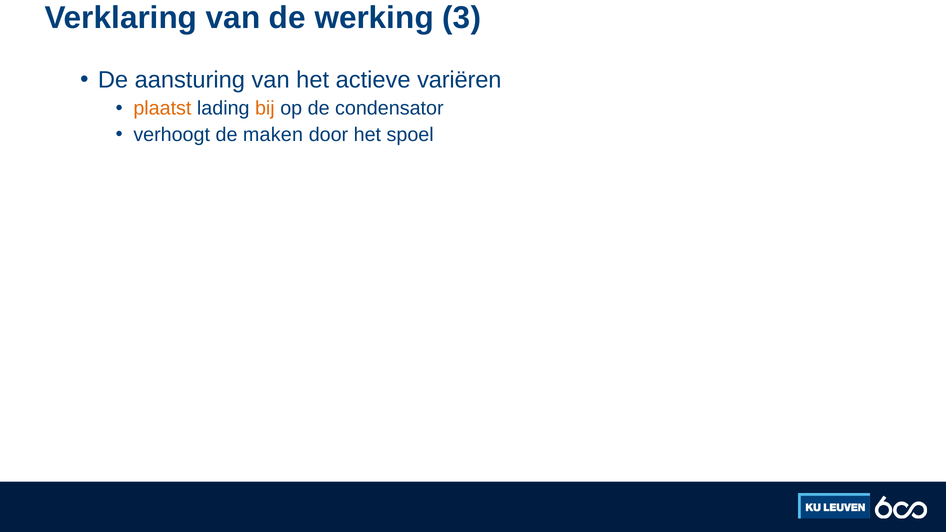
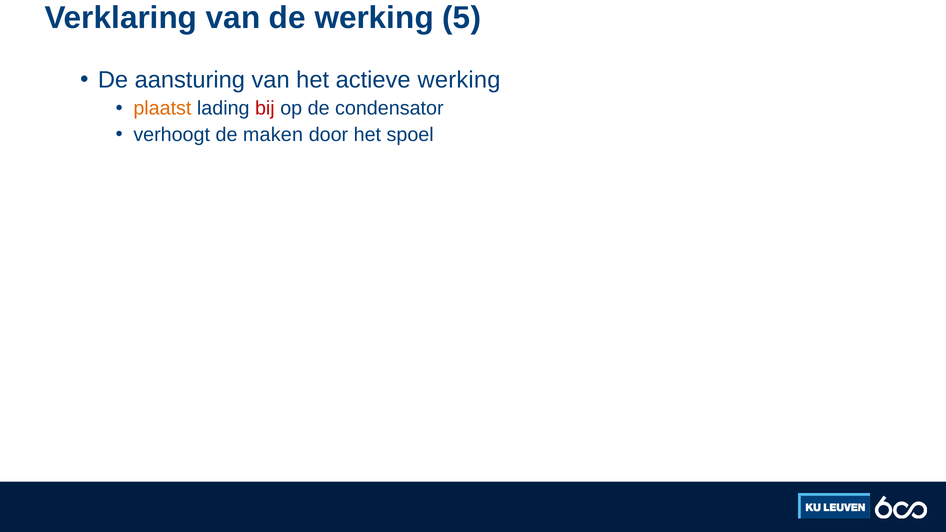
3: 3 -> 5
actieve variëren: variëren -> werking
bij colour: orange -> red
